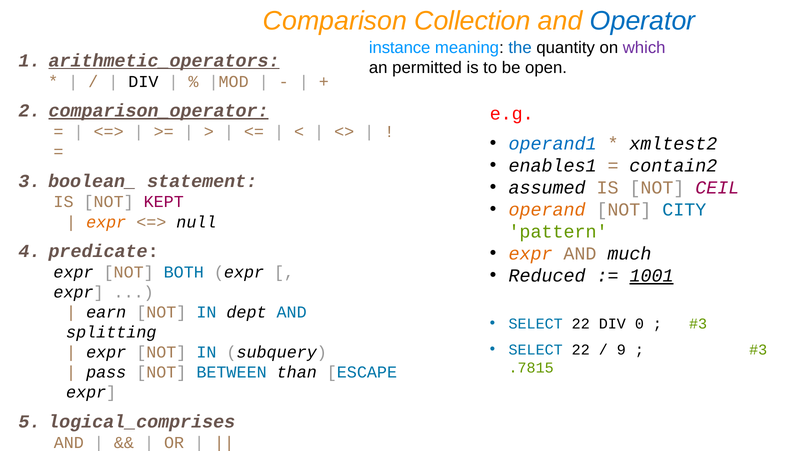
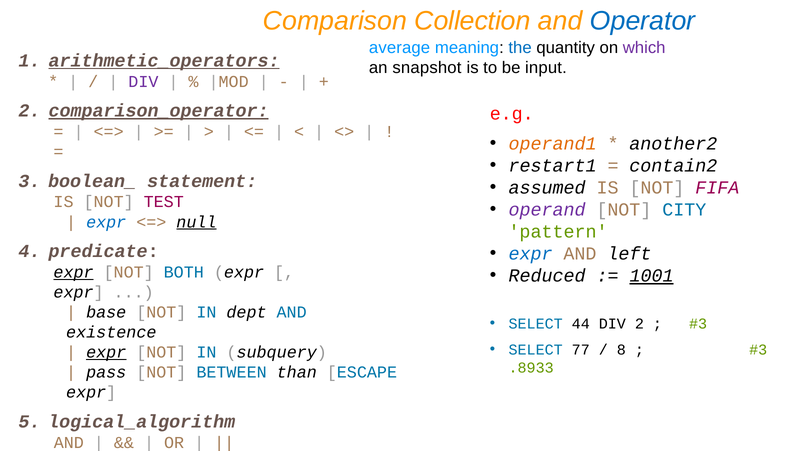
instance: instance -> average
permitted: permitted -> snapshot
open: open -> input
DIV at (143, 82) colour: black -> purple
operand1 colour: blue -> orange
xmltest2: xmltest2 -> another2
enables1: enables1 -> restart1
CEIL: CEIL -> FIFA
KEPT: KEPT -> TEST
operand colour: orange -> purple
expr at (106, 222) colour: orange -> blue
null underline: none -> present
expr at (531, 254) colour: orange -> blue
much: much -> left
expr at (74, 272) underline: none -> present
earn: earn -> base
22 at (581, 324): 22 -> 44
DIV 0: 0 -> 2
splitting: splitting -> existence
22 at (581, 350): 22 -> 77
9: 9 -> 8
expr at (106, 352) underline: none -> present
.7815: .7815 -> .8933
logical_comprises: logical_comprises -> logical_algorithm
